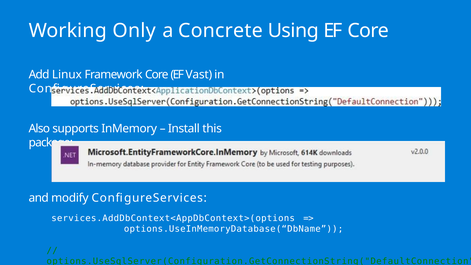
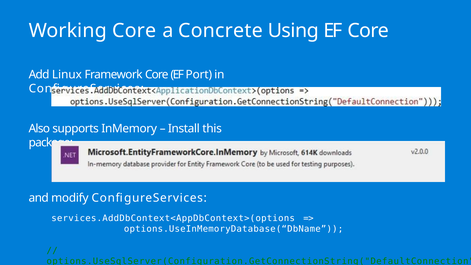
Working Only: Only -> Core
Vast: Vast -> Port
